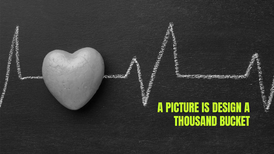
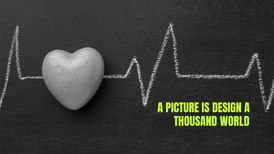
BUCKET: BUCKET -> WORLD
